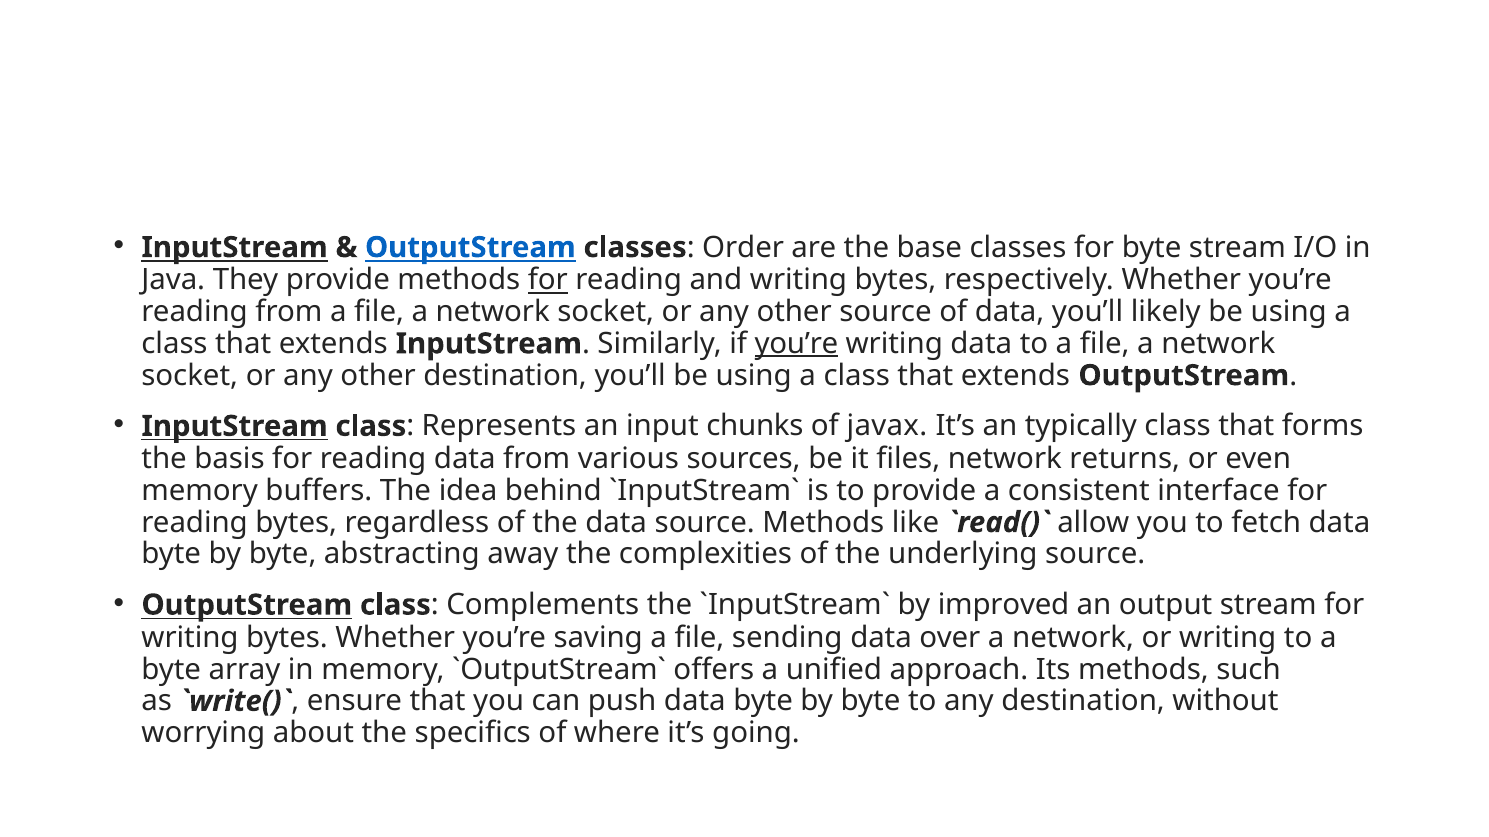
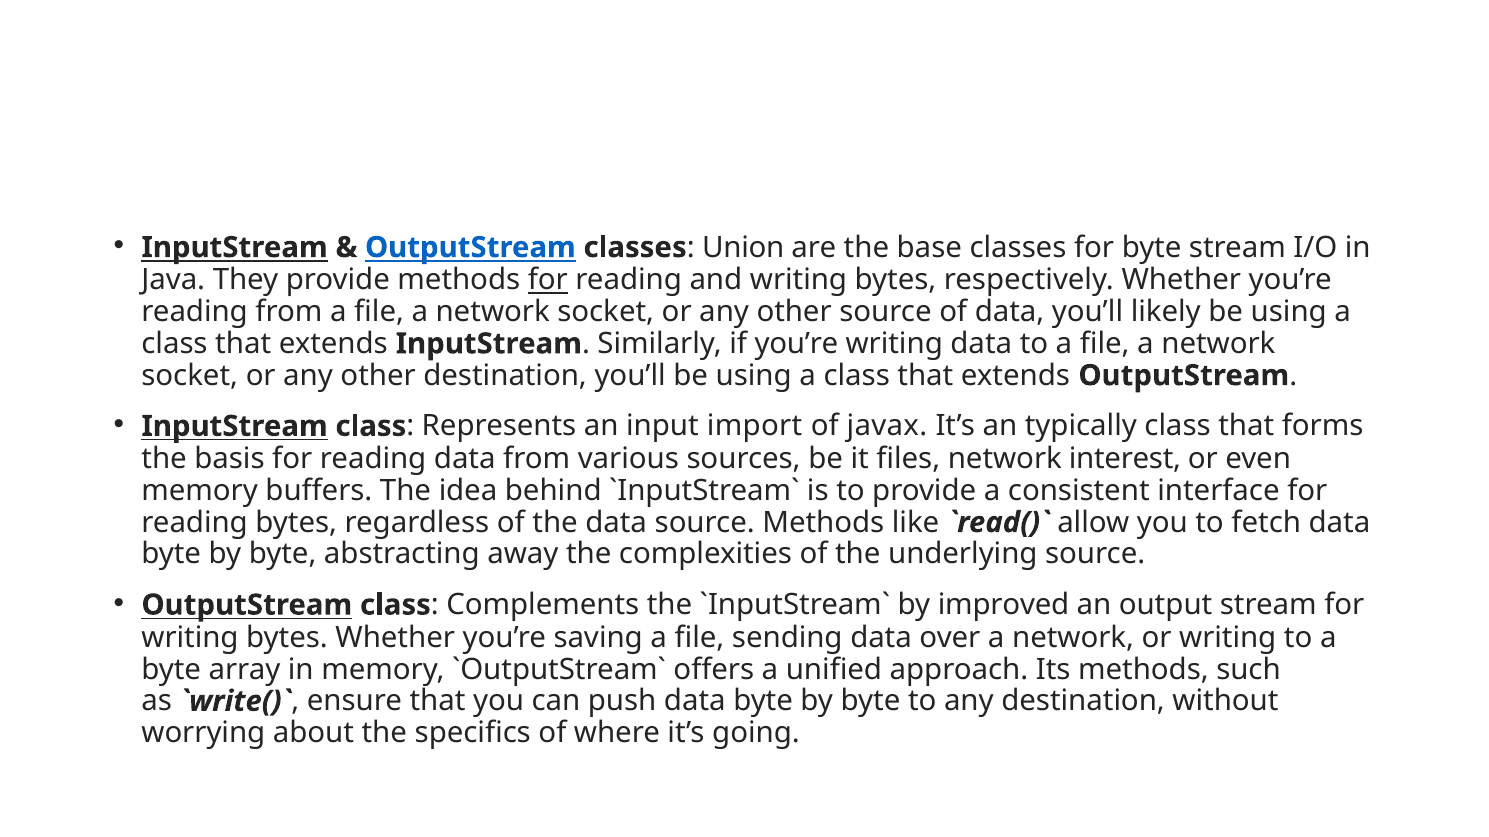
Order: Order -> Union
you’re at (796, 344) underline: present -> none
chunks: chunks -> import
returns: returns -> interest
